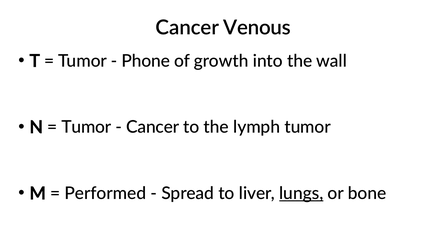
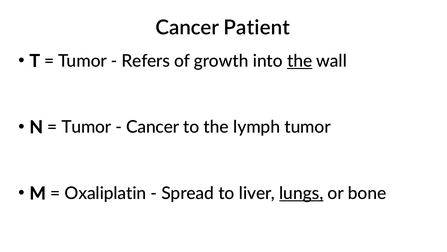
Venous: Venous -> Patient
Phone: Phone -> Refers
the at (300, 61) underline: none -> present
Performed: Performed -> Oxaliplatin
